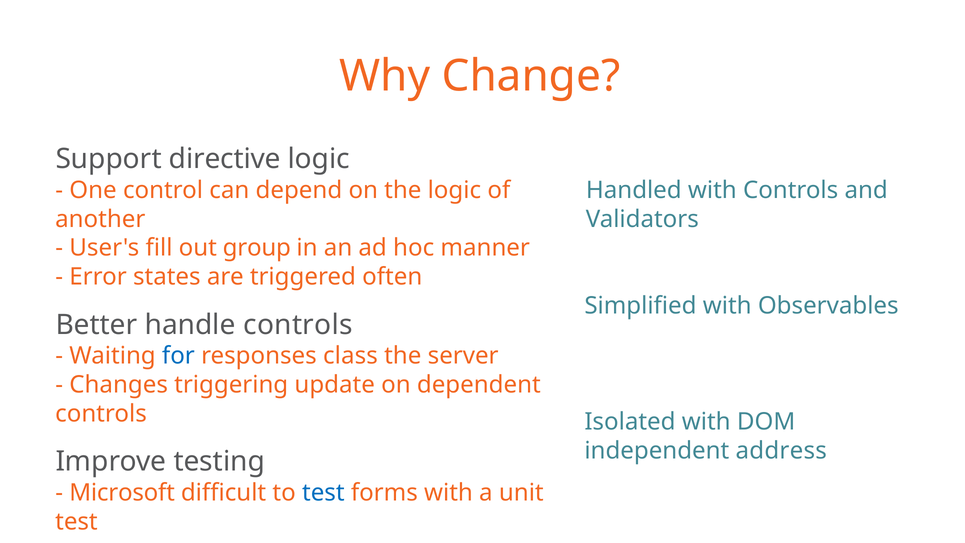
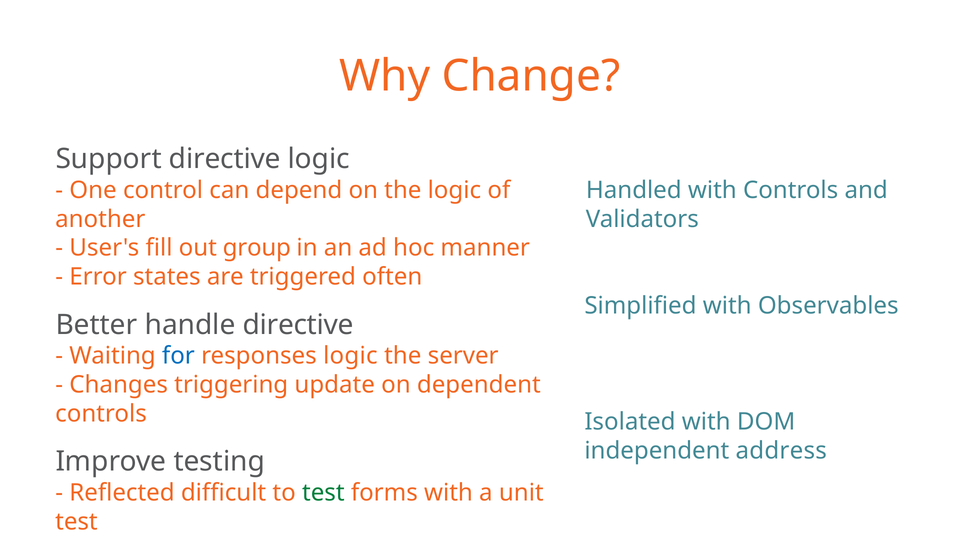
handle controls: controls -> directive
responses class: class -> logic
Microsoft: Microsoft -> Reflected
test at (323, 492) colour: blue -> green
